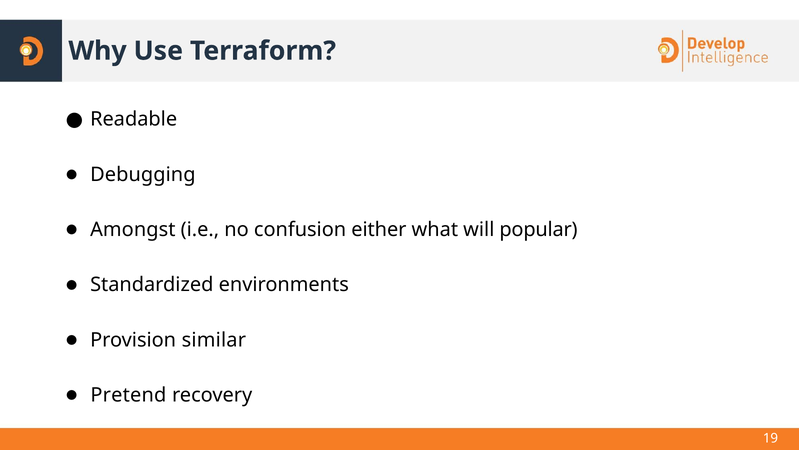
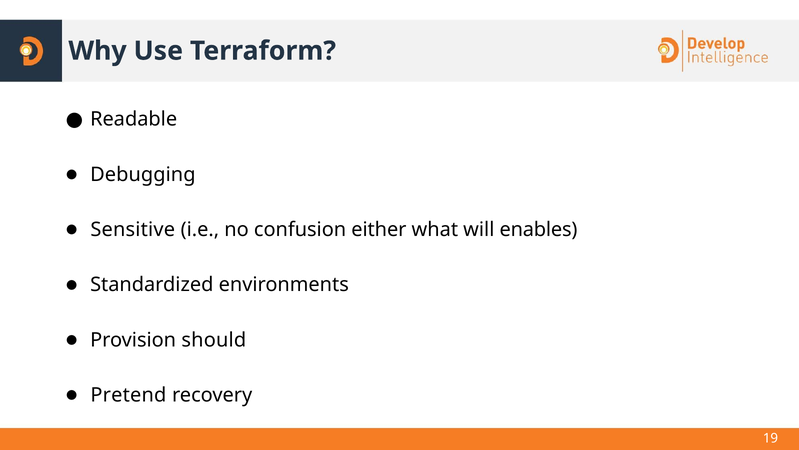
Amongst: Amongst -> Sensitive
popular: popular -> enables
similar: similar -> should
